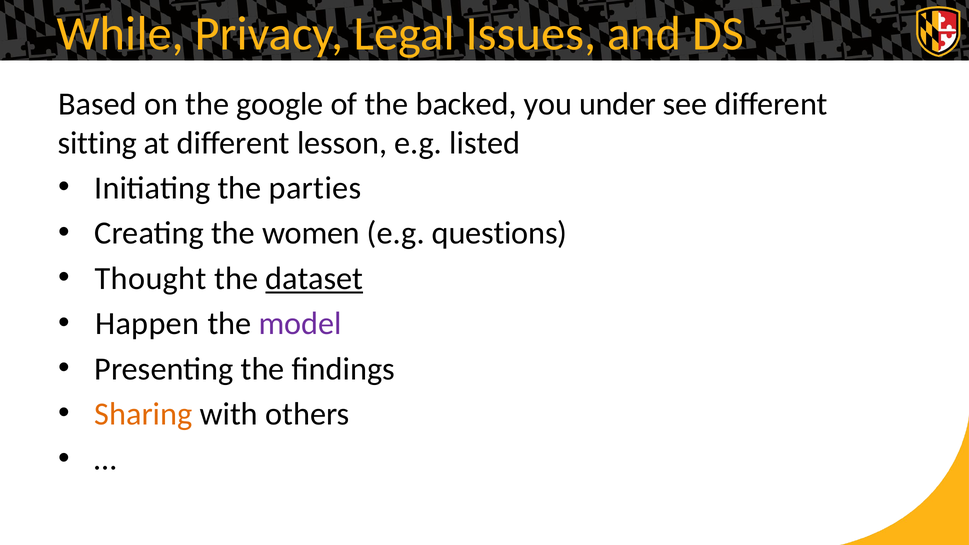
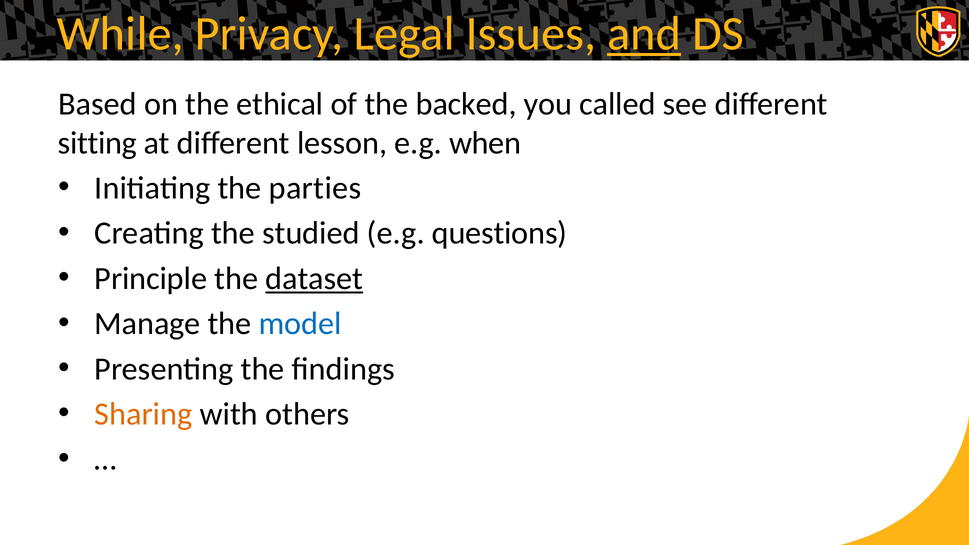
and underline: none -> present
google: google -> ethical
under: under -> called
listed: listed -> when
women: women -> studied
Thought: Thought -> Principle
Happen: Happen -> Manage
model colour: purple -> blue
